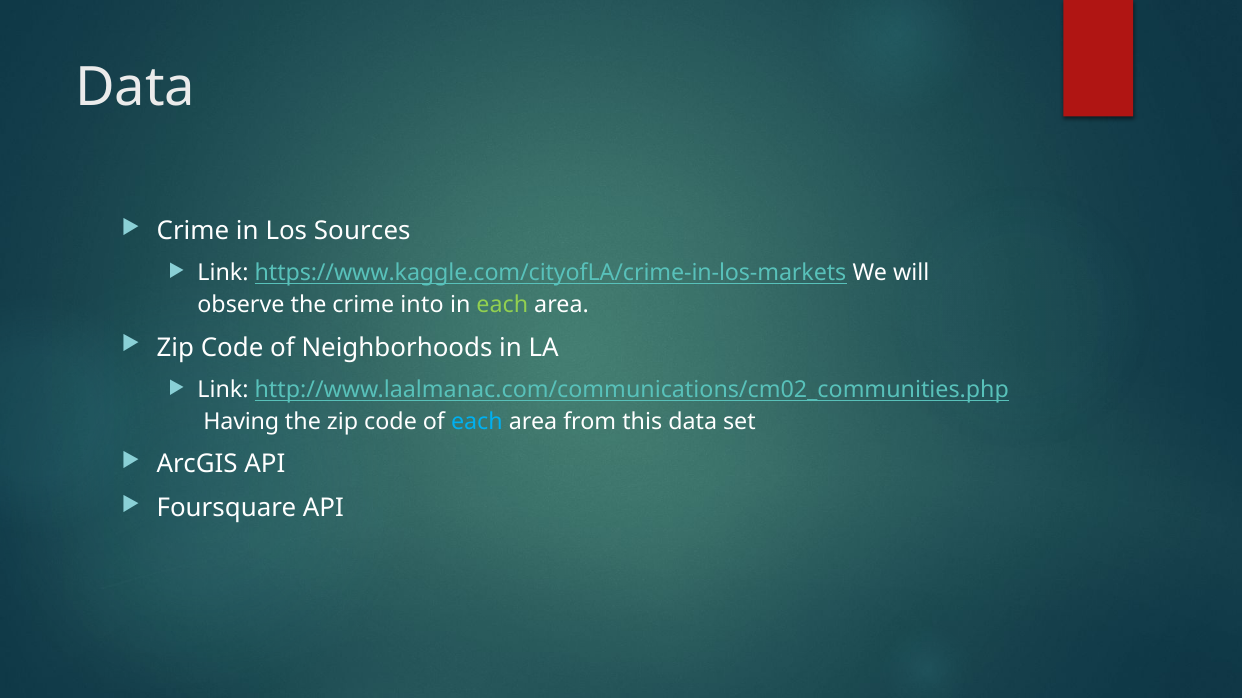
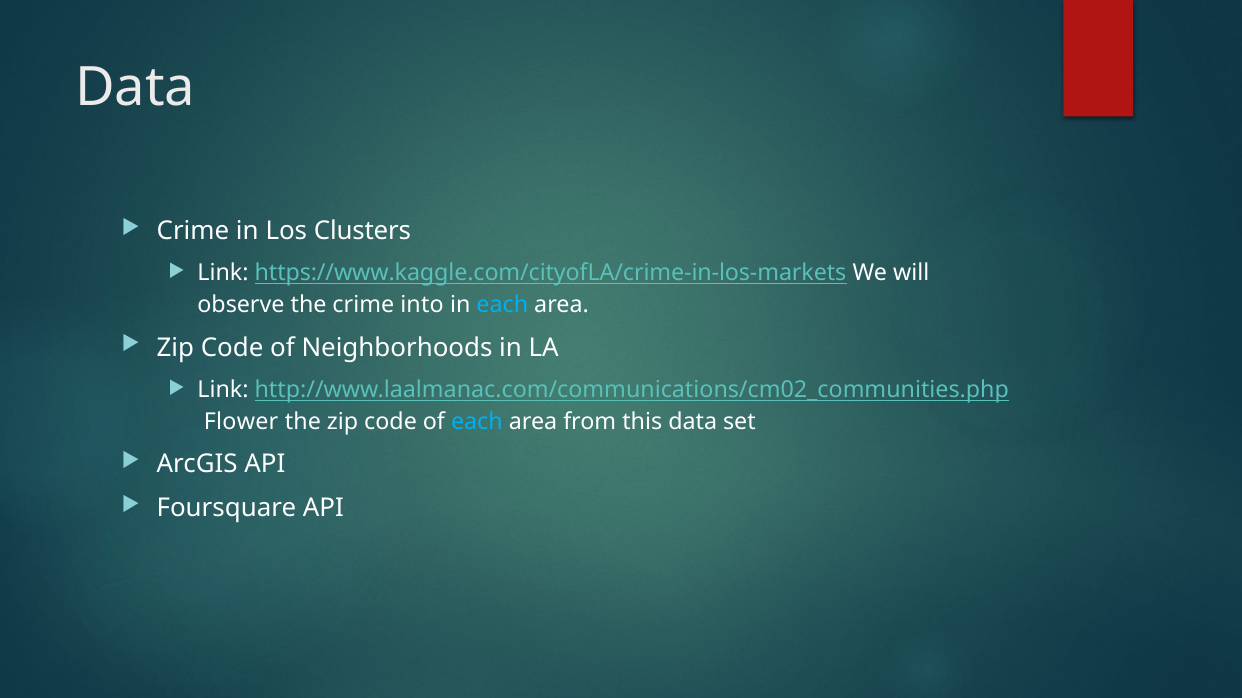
Sources: Sources -> Clusters
each at (502, 305) colour: light green -> light blue
Having: Having -> Flower
